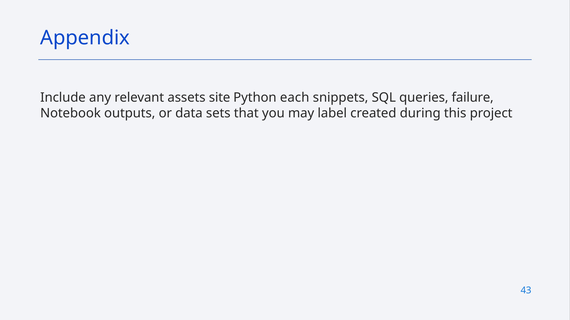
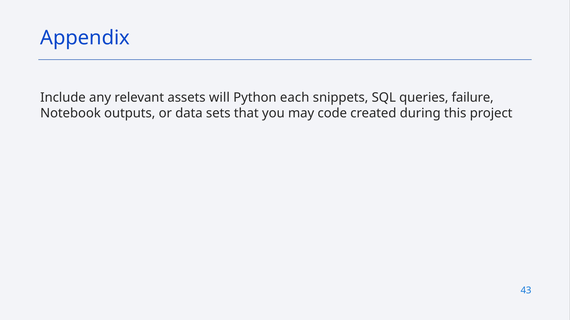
site: site -> will
label: label -> code
